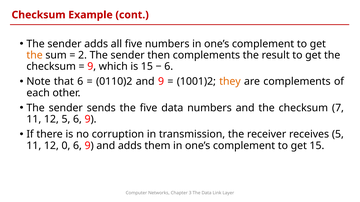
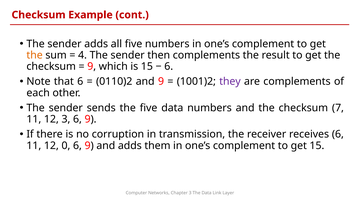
2: 2 -> 4
they colour: orange -> purple
12 5: 5 -> 3
receives 5: 5 -> 6
